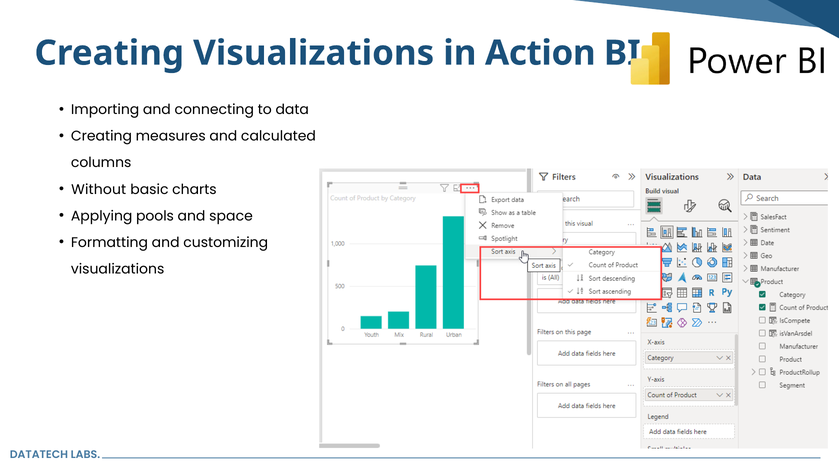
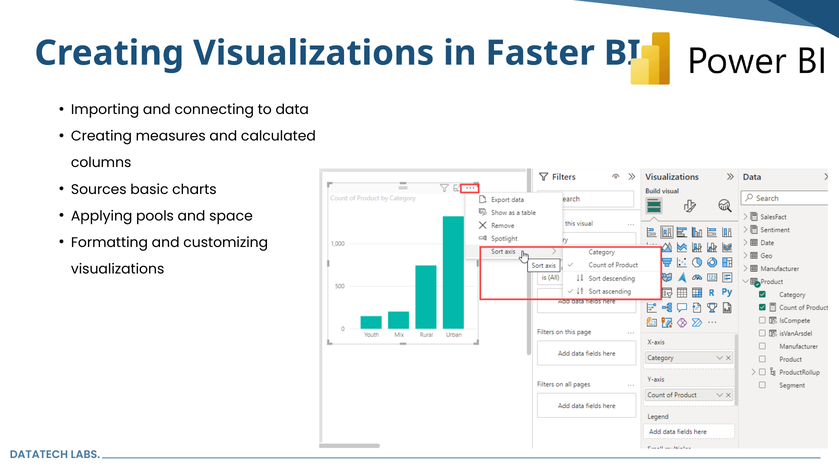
Action: Action -> Faster
Without: Without -> Sources
